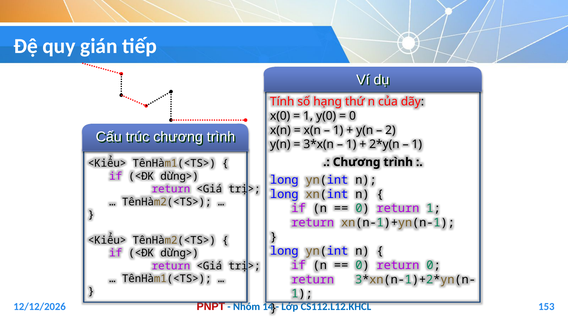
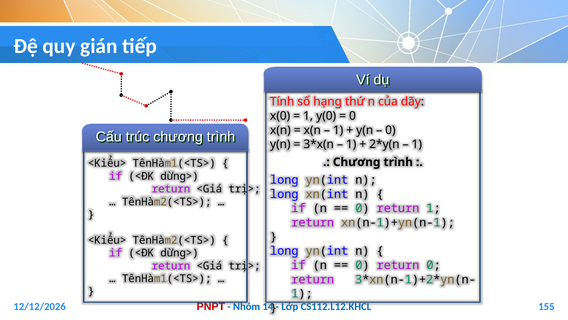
2 at (390, 130): 2 -> 0
153: 153 -> 155
